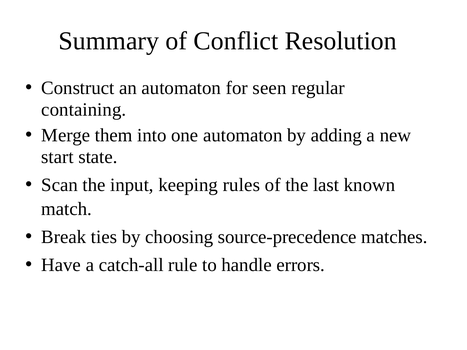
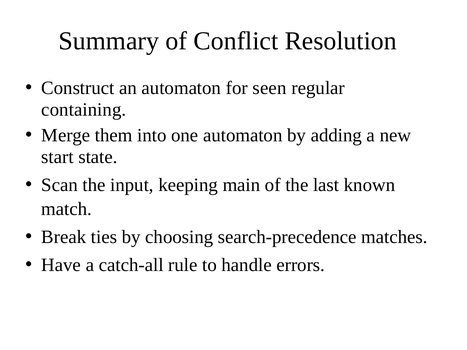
rules: rules -> main
source-precedence: source-precedence -> search-precedence
